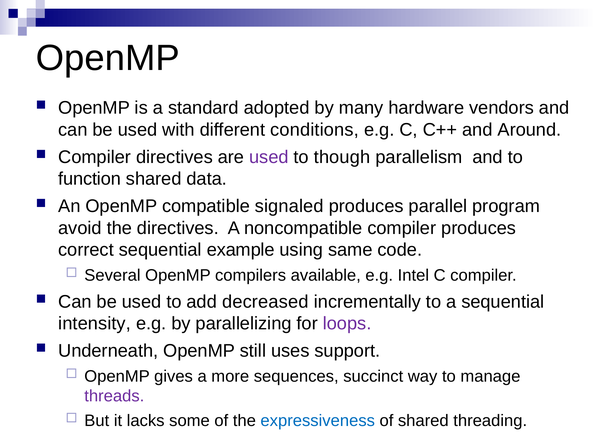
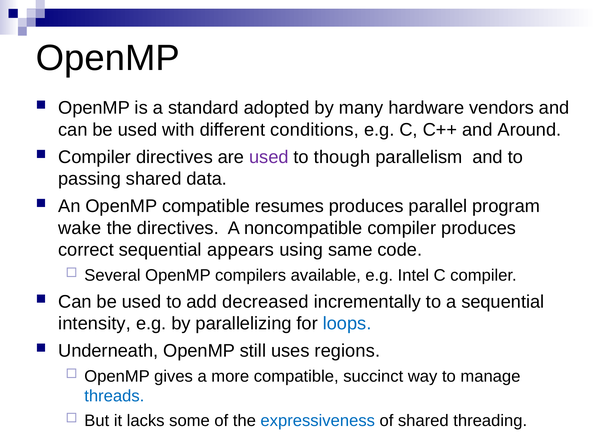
function: function -> passing
signaled: signaled -> resumes
avoid: avoid -> wake
example: example -> appears
loops colour: purple -> blue
support: support -> regions
more sequences: sequences -> compatible
threads colour: purple -> blue
